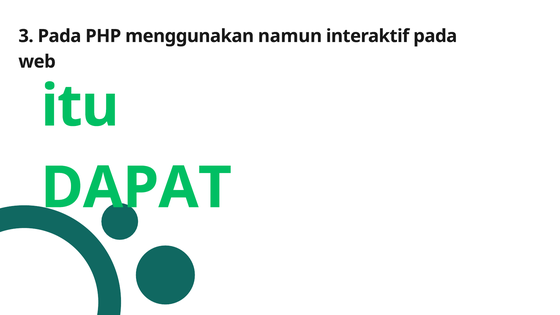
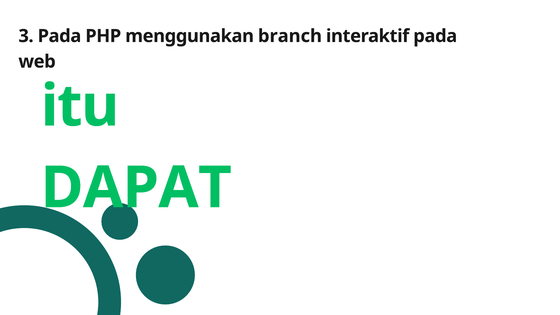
namun: namun -> branch
